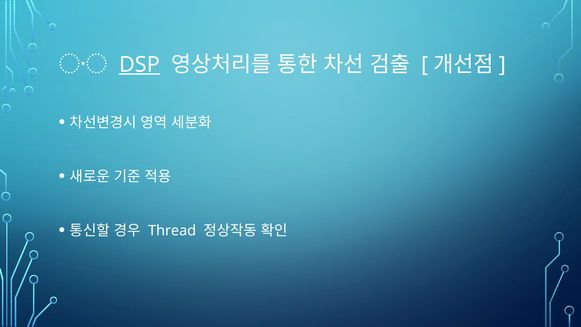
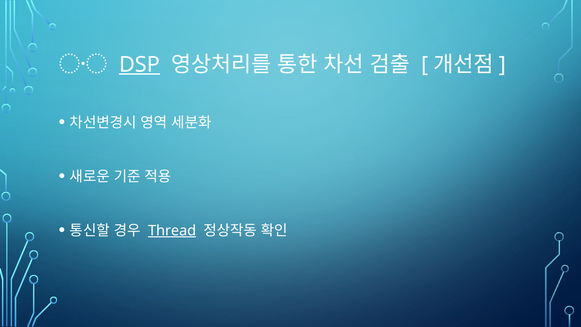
Thread underline: none -> present
